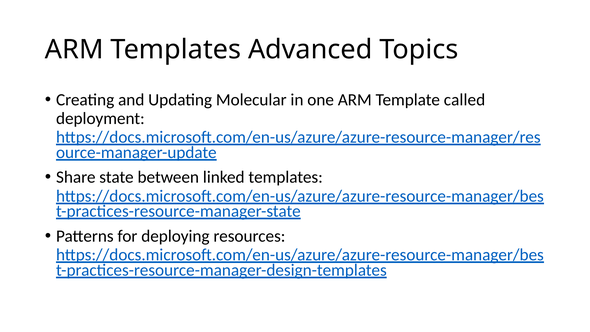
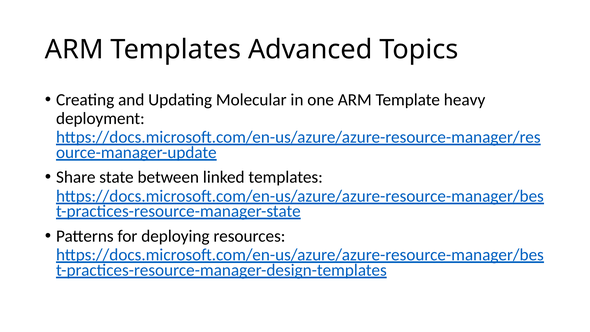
called: called -> heavy
